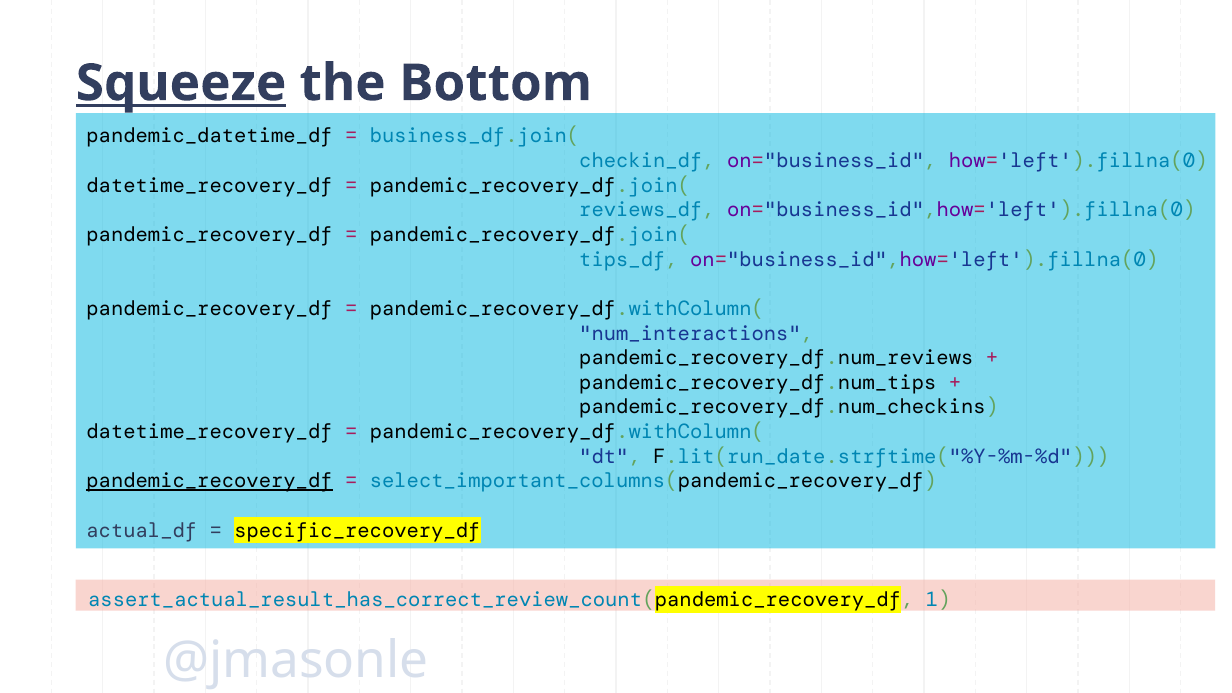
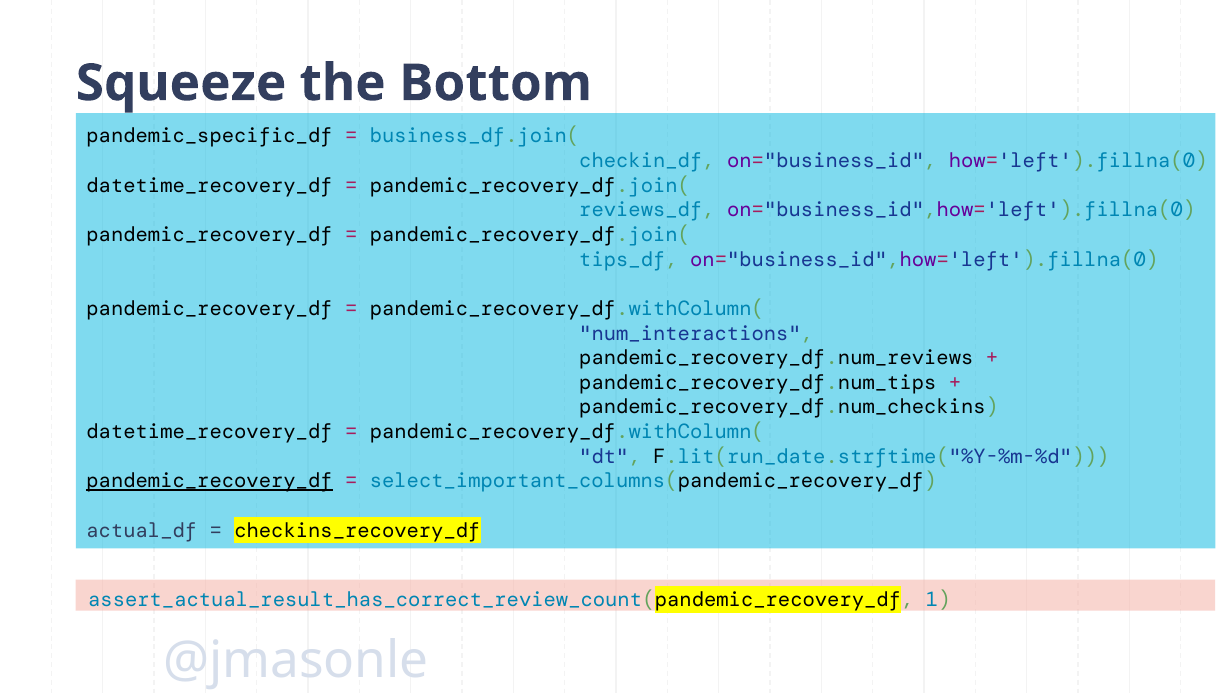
Squeeze underline: present -> none
pandemic_datetime_df: pandemic_datetime_df -> pandemic_specific_df
specific_recovery_df: specific_recovery_df -> checkins_recovery_df
